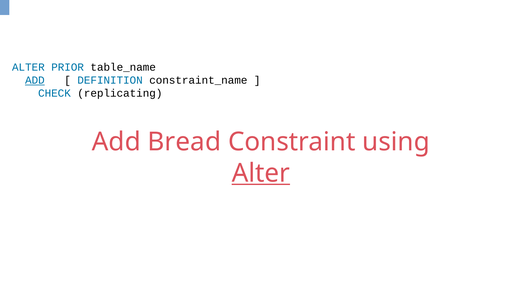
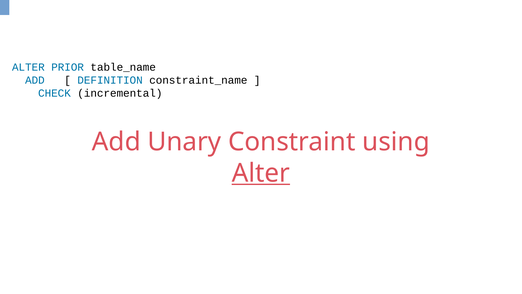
ADD at (35, 80) underline: present -> none
replicating: replicating -> incremental
Bread: Bread -> Unary
